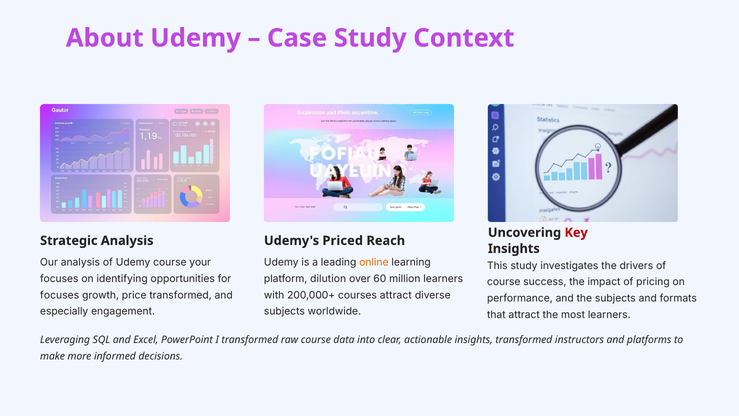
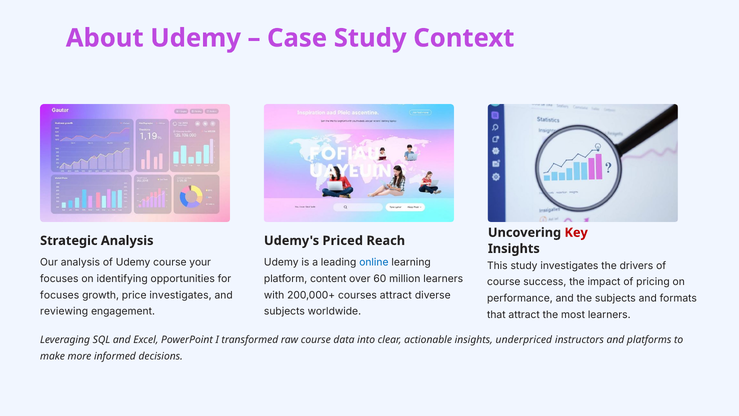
online colour: orange -> blue
dilution: dilution -> content
price transformed: transformed -> investigates
especially: especially -> reviewing
insights transformed: transformed -> underpriced
